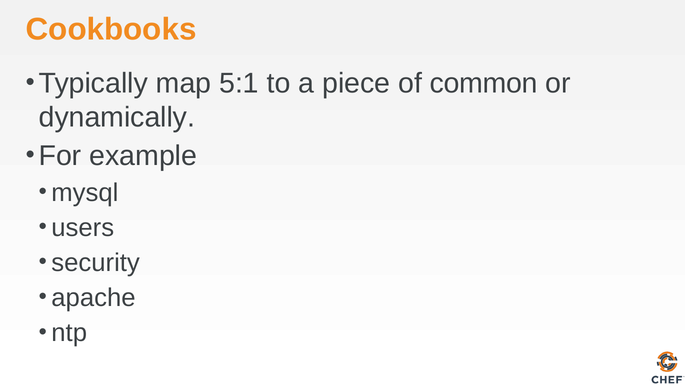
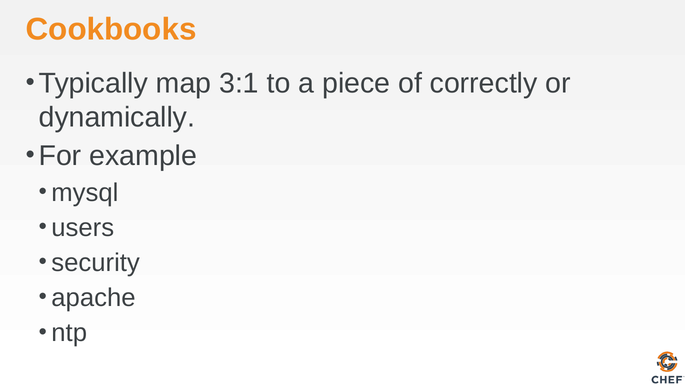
5:1: 5:1 -> 3:1
common: common -> correctly
